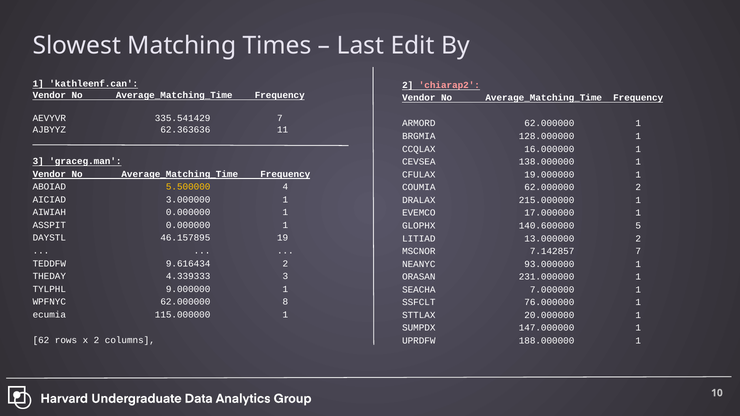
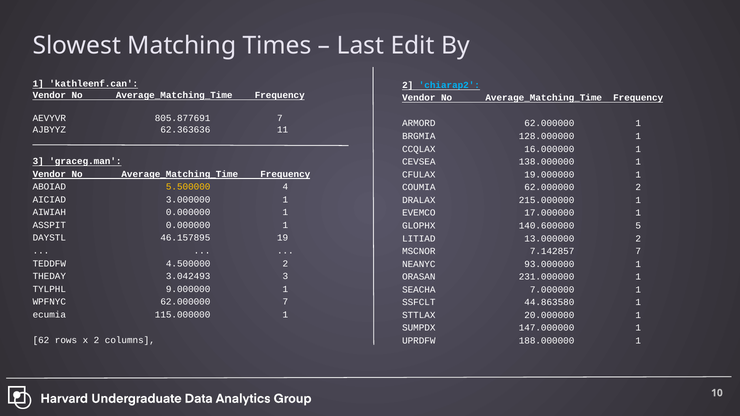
chiarap2 colour: pink -> light blue
335.541429: 335.541429 -> 805.877691
9.616434: 9.616434 -> 4.500000
4.339333: 4.339333 -> 3.042493
62.000000 8: 8 -> 7
76.000000: 76.000000 -> 44.863580
